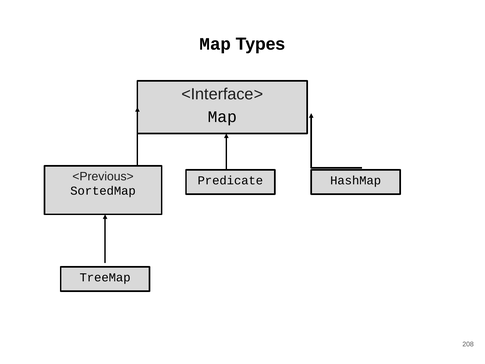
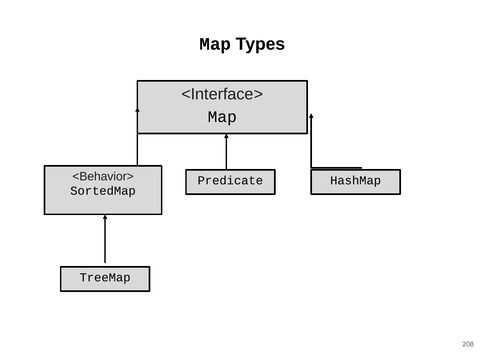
<Previous>: <Previous> -> <Behavior>
